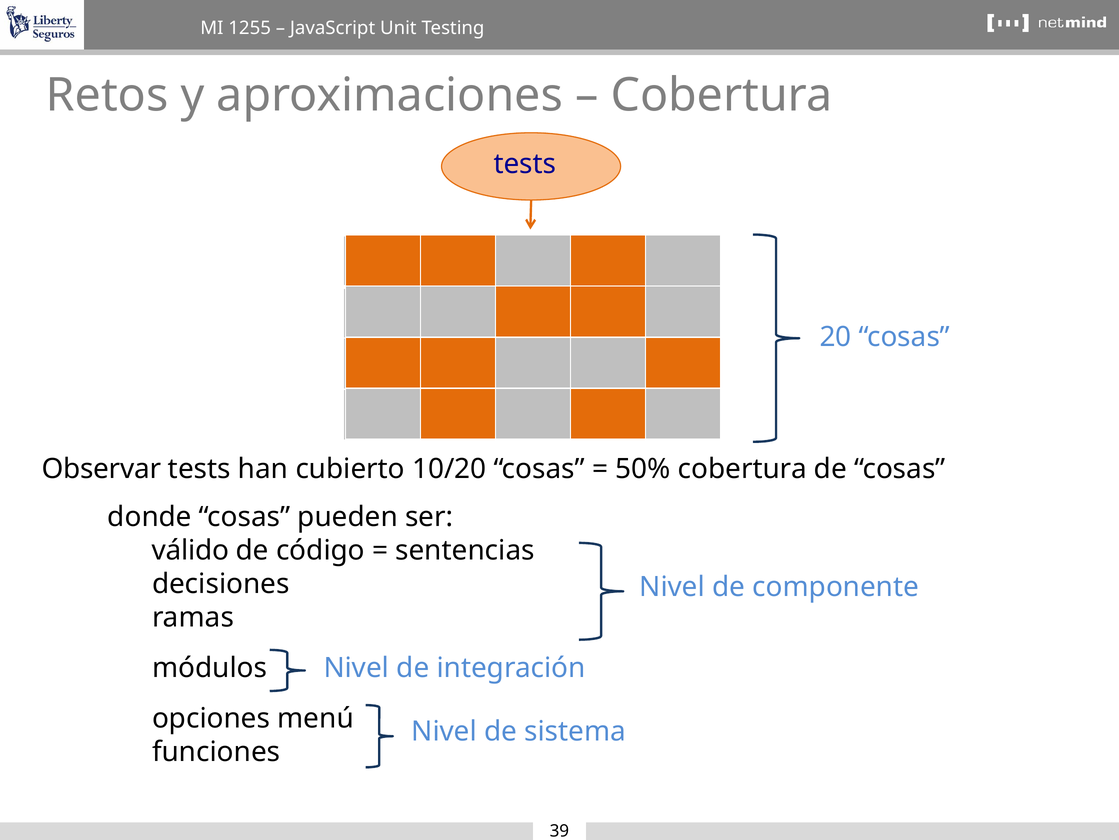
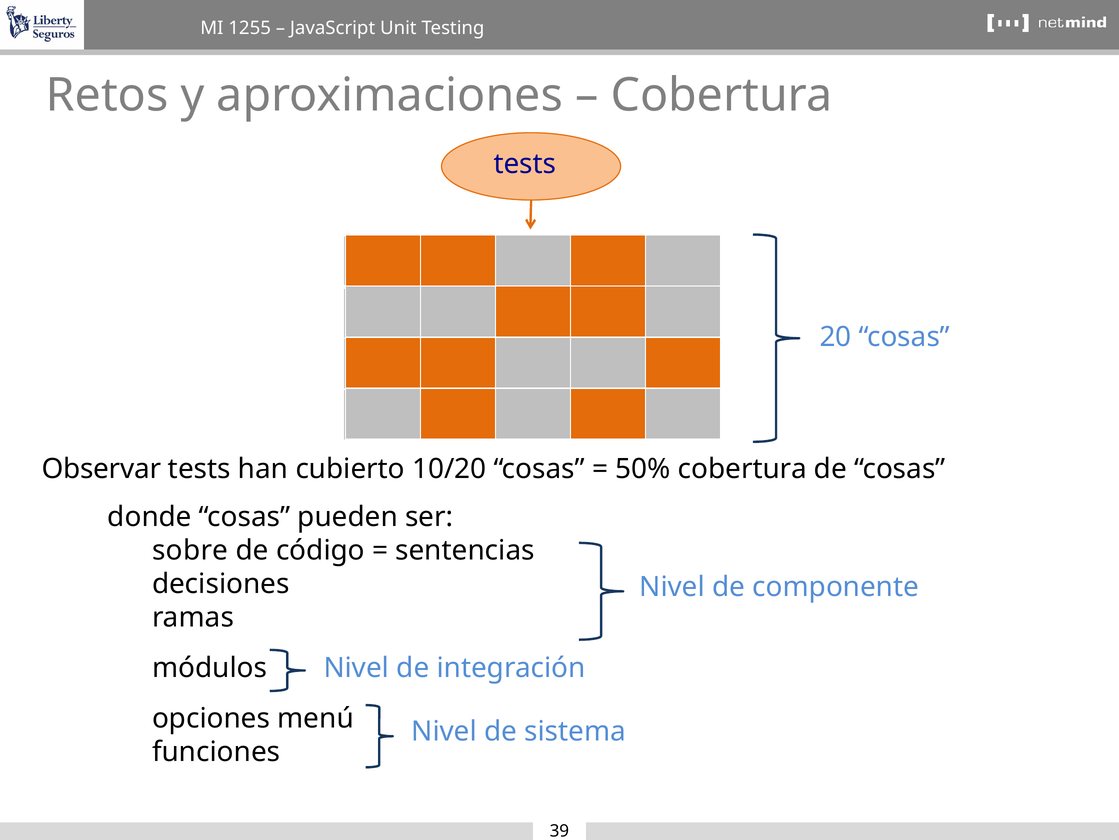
válido: válido -> sobre
